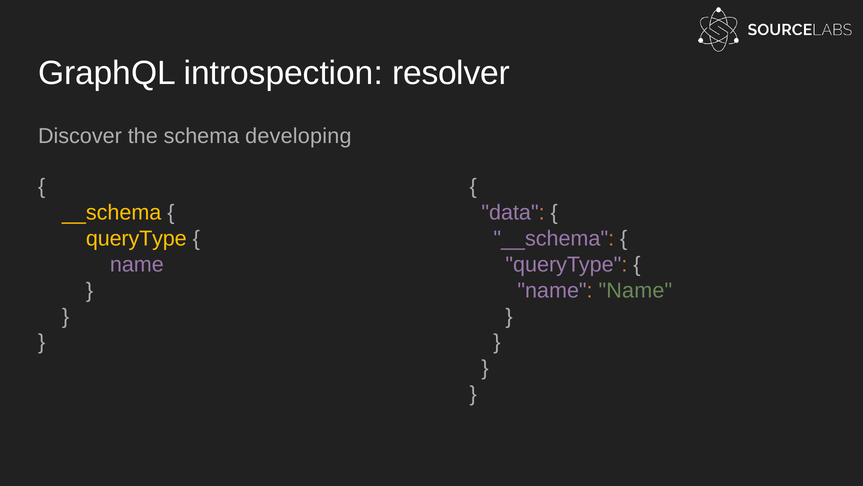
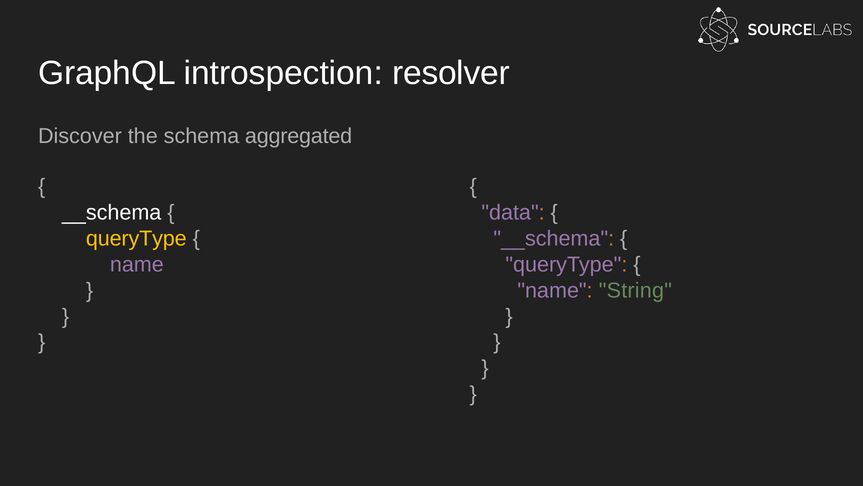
developing: developing -> aggregated
__schema at (112, 213) colour: yellow -> white
name Name: Name -> String
